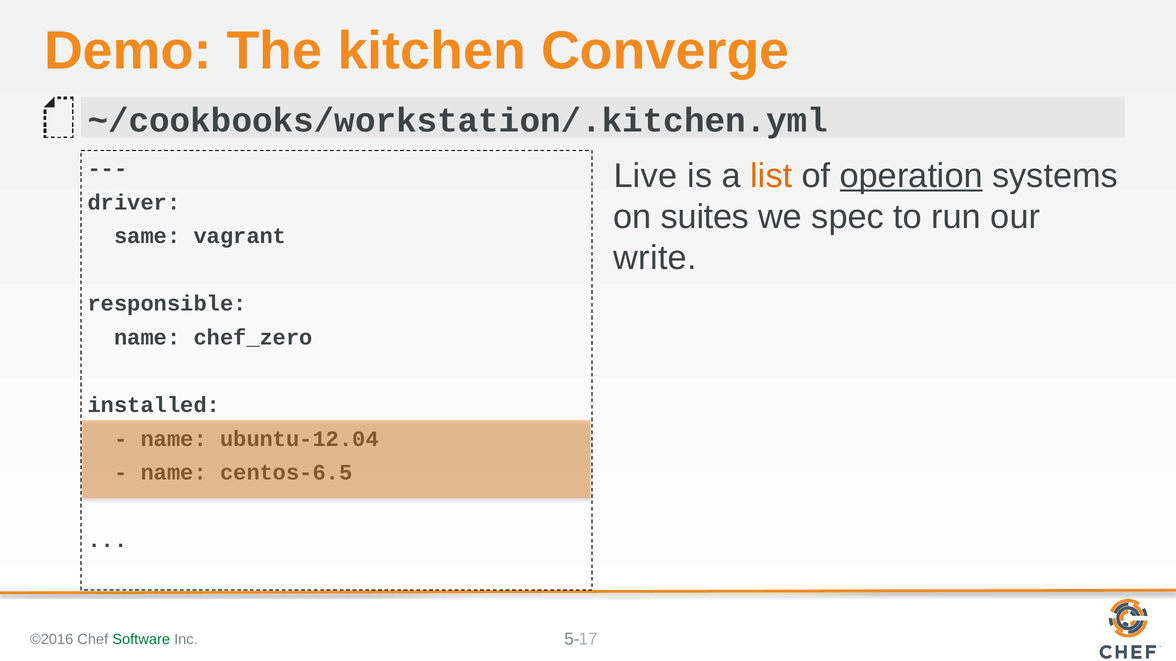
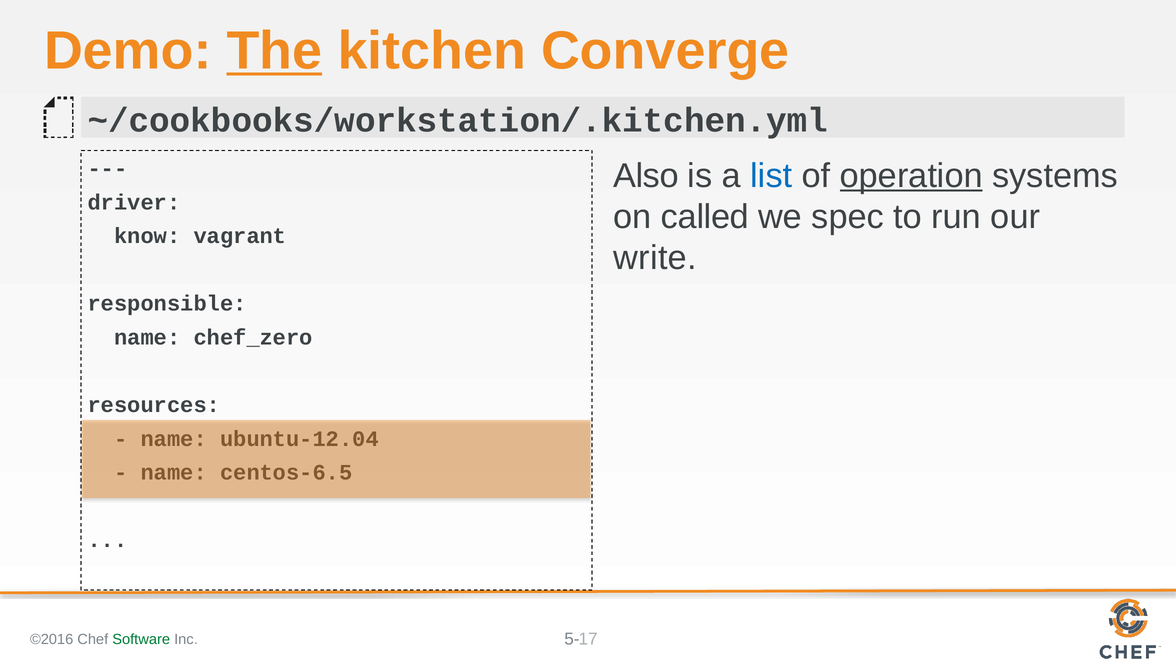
The underline: none -> present
Live: Live -> Also
list colour: orange -> blue
suites: suites -> called
same: same -> know
installed: installed -> resources
